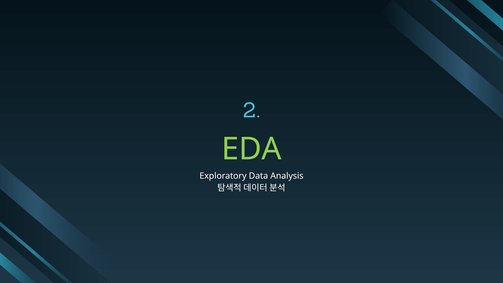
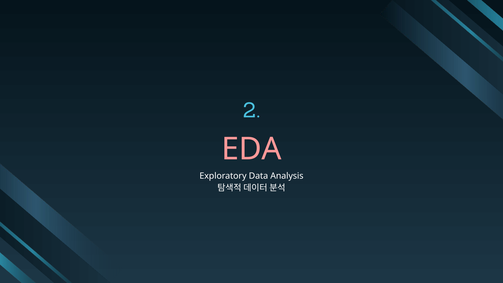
EDA colour: light green -> pink
